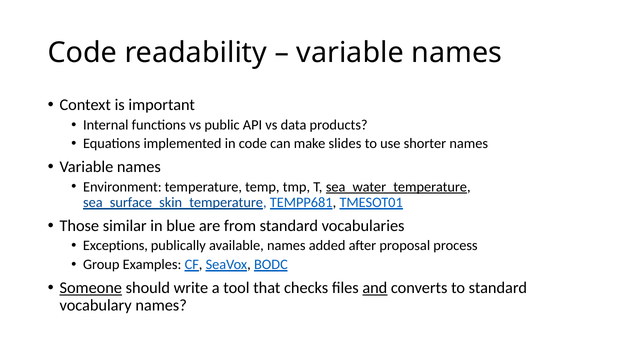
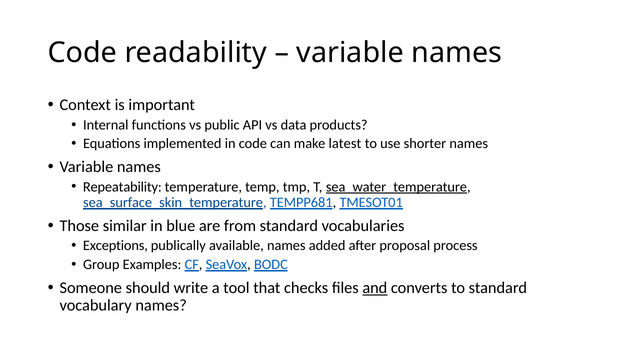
slides: slides -> latest
Environment: Environment -> Repeatability
Someone underline: present -> none
